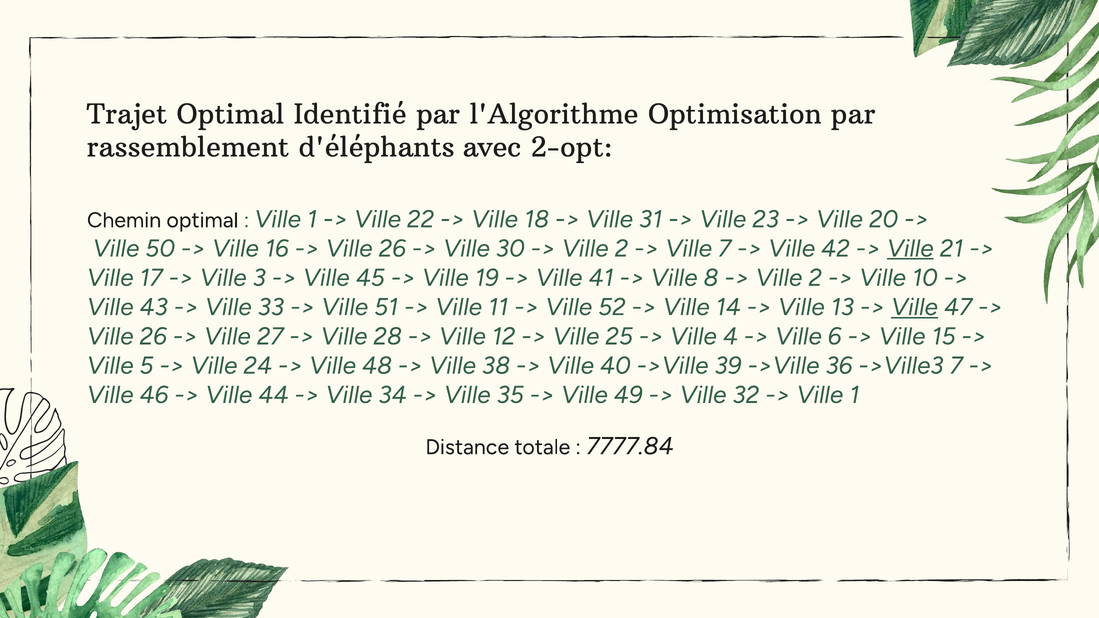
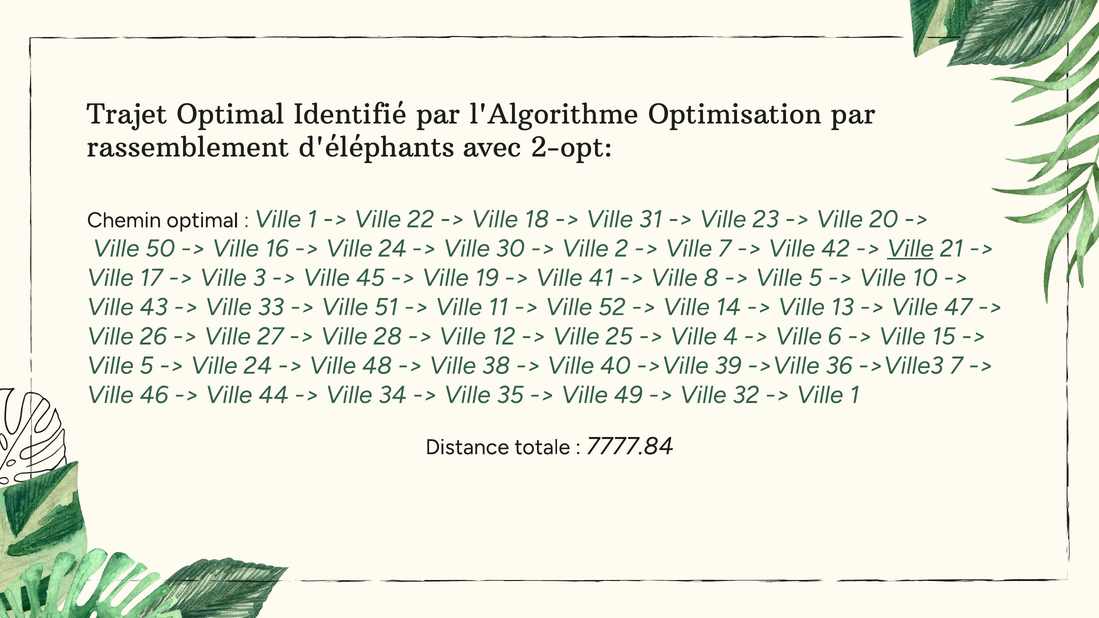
26 at (392, 249): 26 -> 24
2 at (815, 278): 2 -> 5
Ville at (915, 307) underline: present -> none
